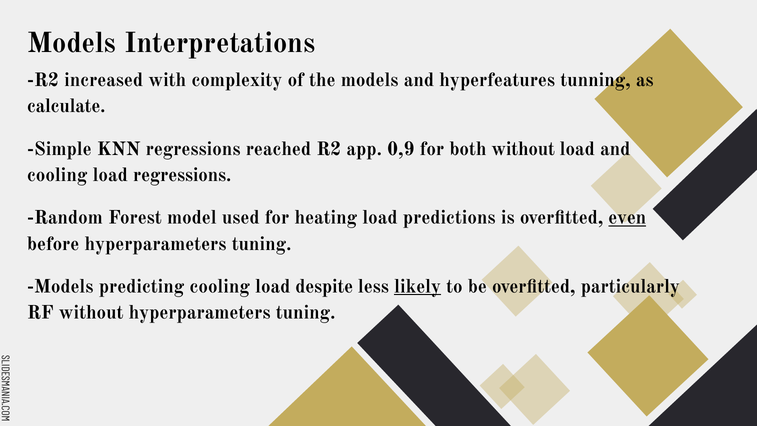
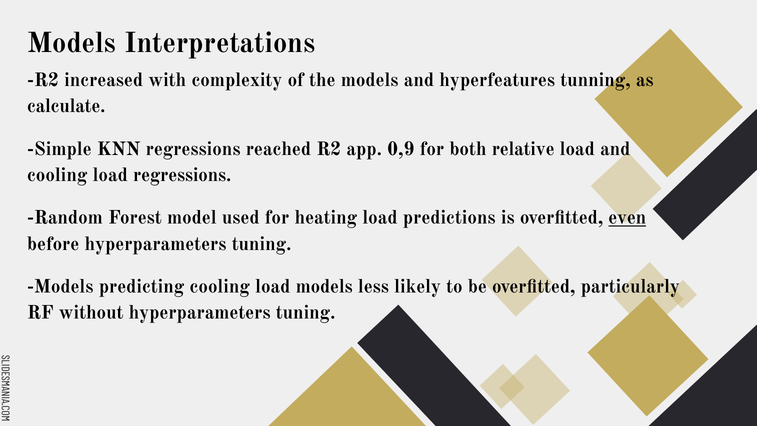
both without: without -> relative
load despite: despite -> models
likely underline: present -> none
